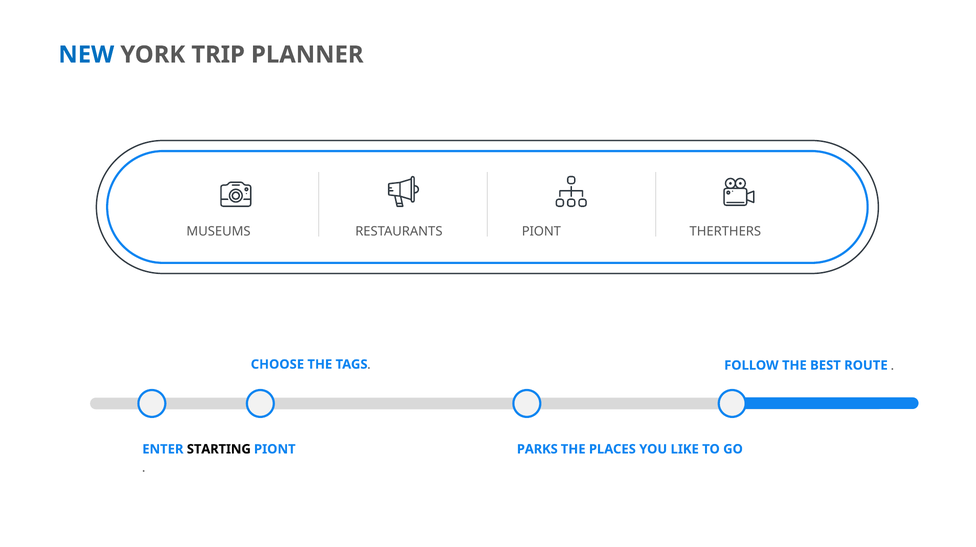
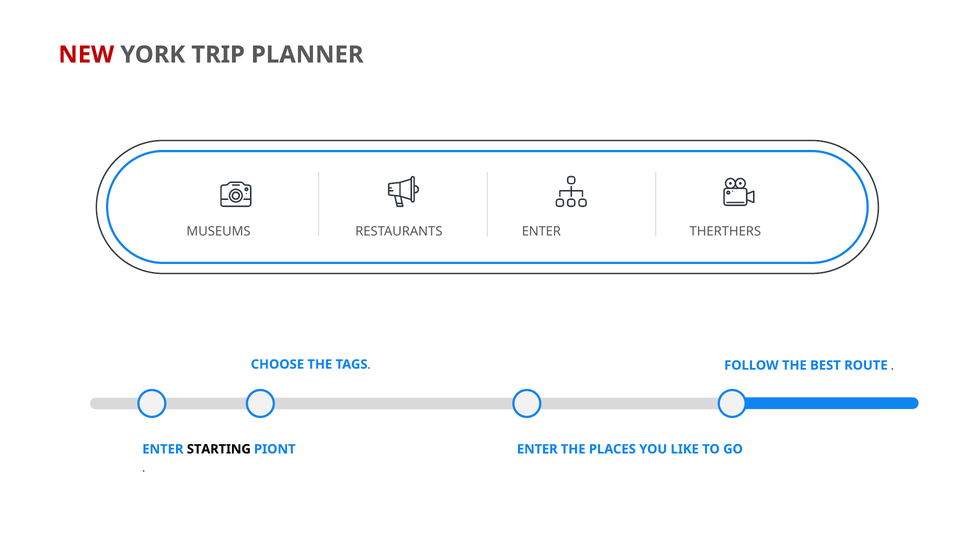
NEW colour: blue -> red
RESTAURANTS PIONT: PIONT -> ENTER
PARKS at (537, 449): PARKS -> ENTER
